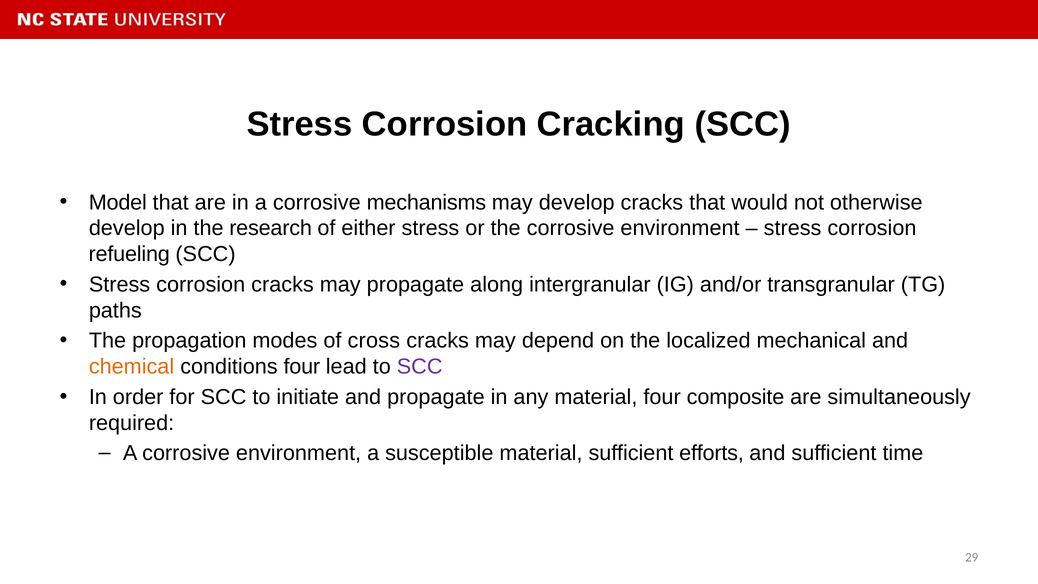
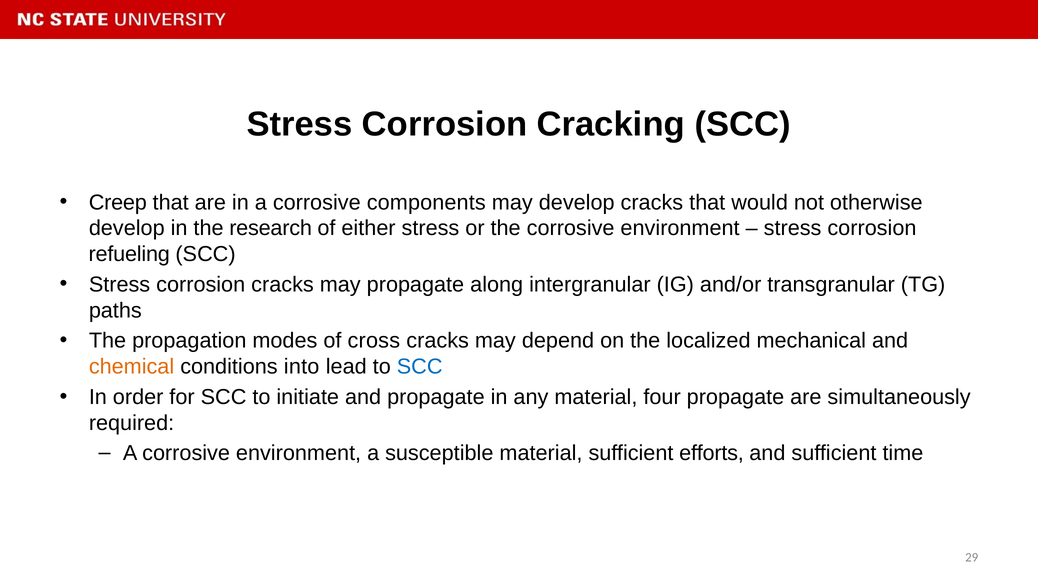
Model: Model -> Creep
mechanisms: mechanisms -> components
conditions four: four -> into
SCC at (420, 367) colour: purple -> blue
four composite: composite -> propagate
